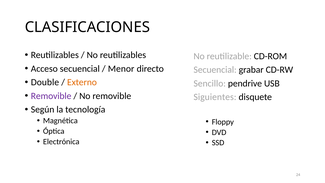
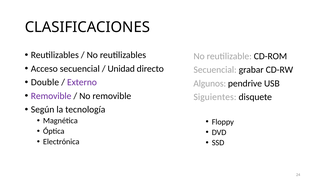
Menor: Menor -> Unidad
Externo colour: orange -> purple
Sencillo: Sencillo -> Algunos
